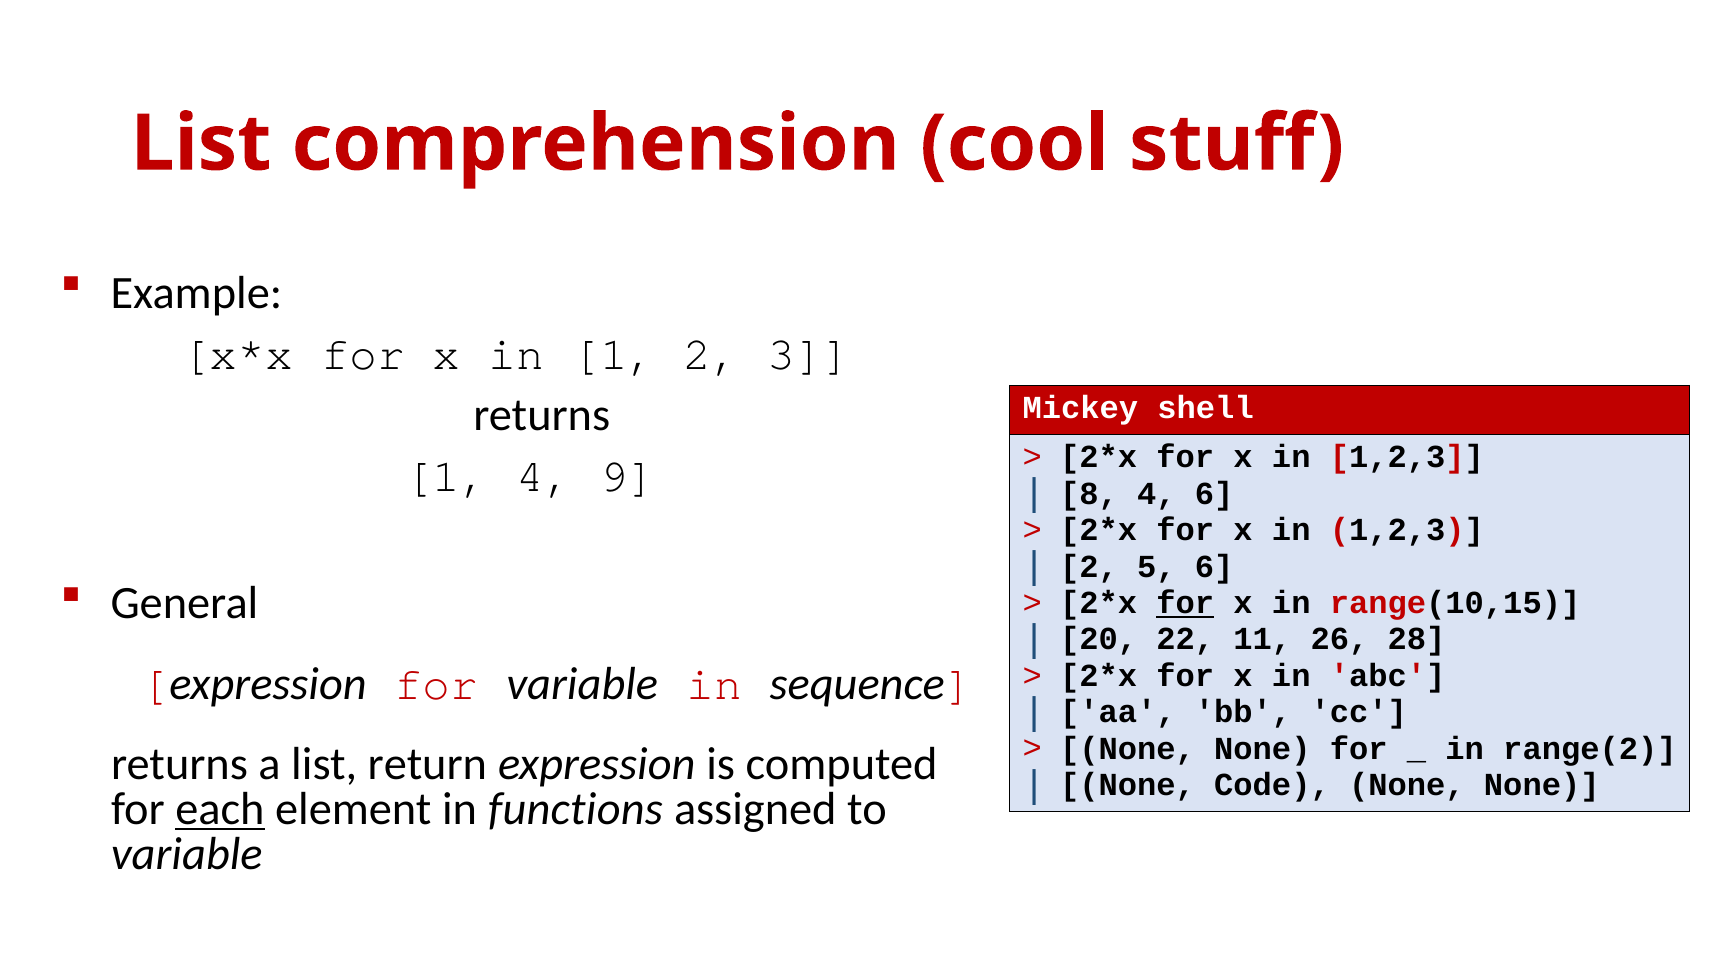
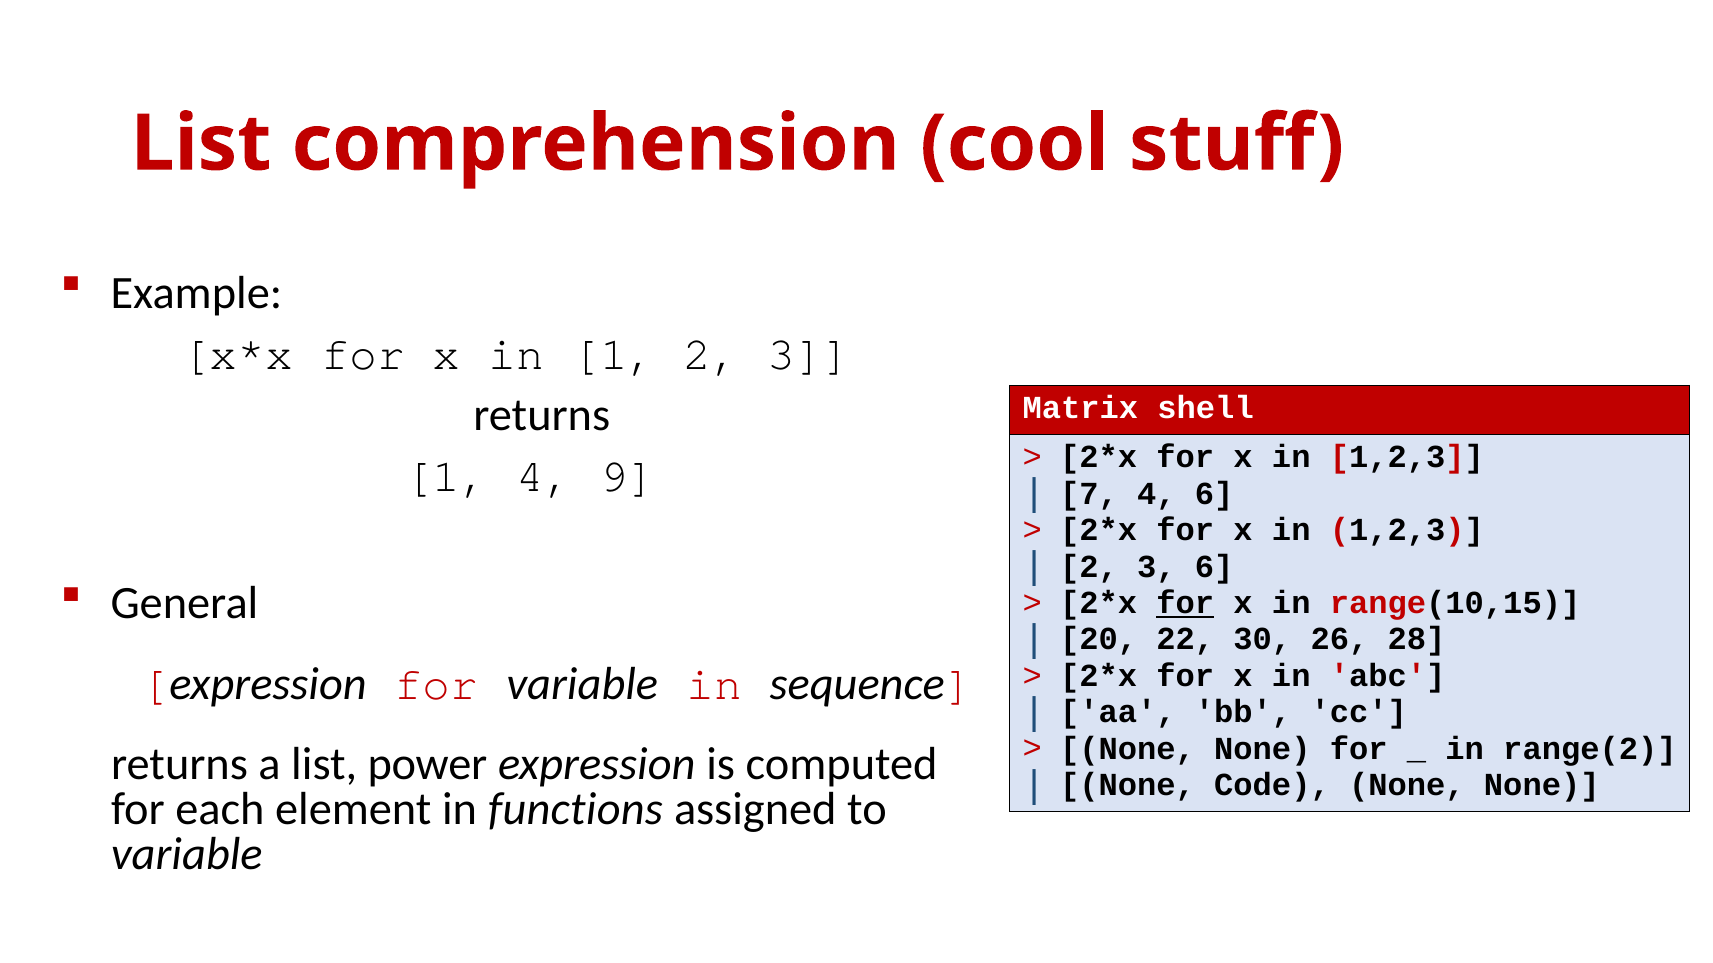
Mickey: Mickey -> Matrix
8: 8 -> 7
5 at (1156, 567): 5 -> 3
11: 11 -> 30
return: return -> power
each underline: present -> none
